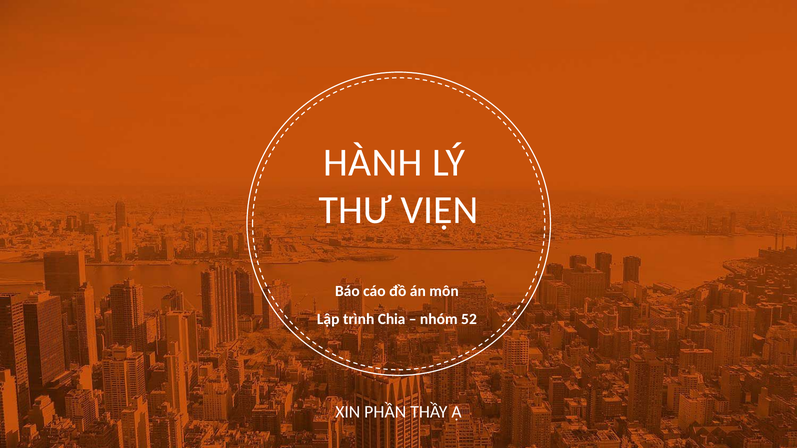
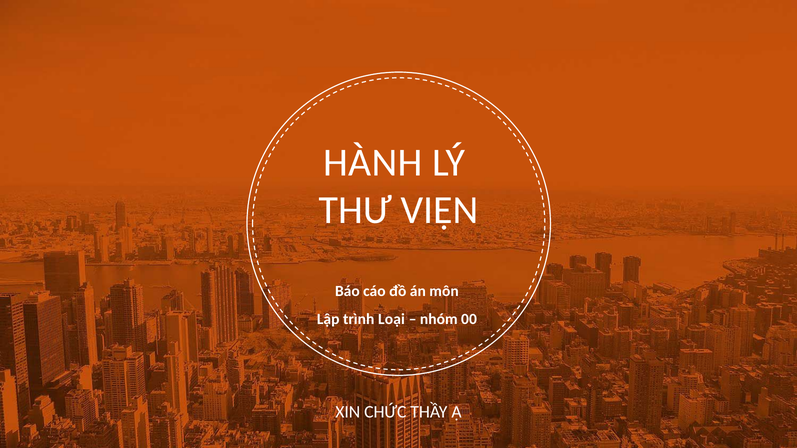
Chia: Chia -> Loại
52: 52 -> 00
PHẦN: PHẦN -> CHỨC
